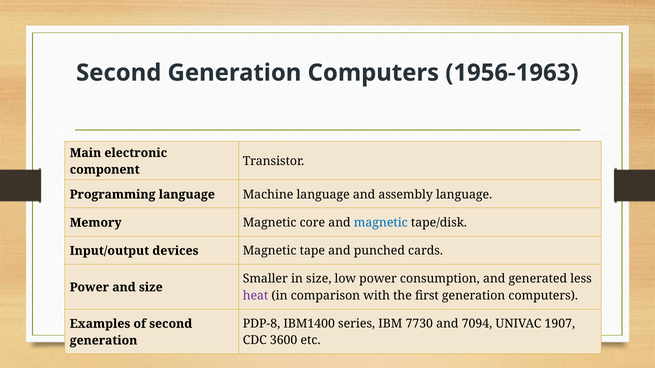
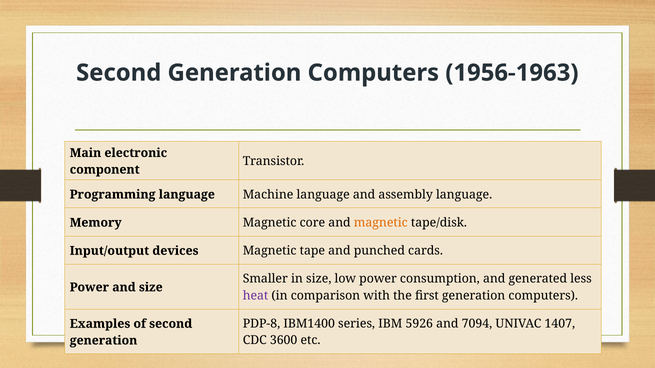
magnetic at (381, 223) colour: blue -> orange
7730: 7730 -> 5926
1907: 1907 -> 1407
